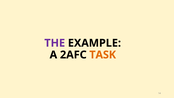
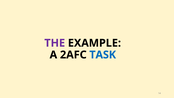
TASK colour: orange -> blue
